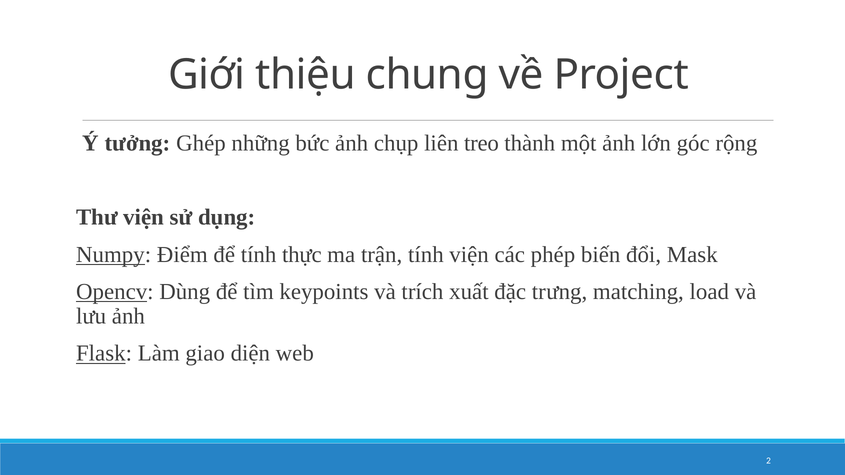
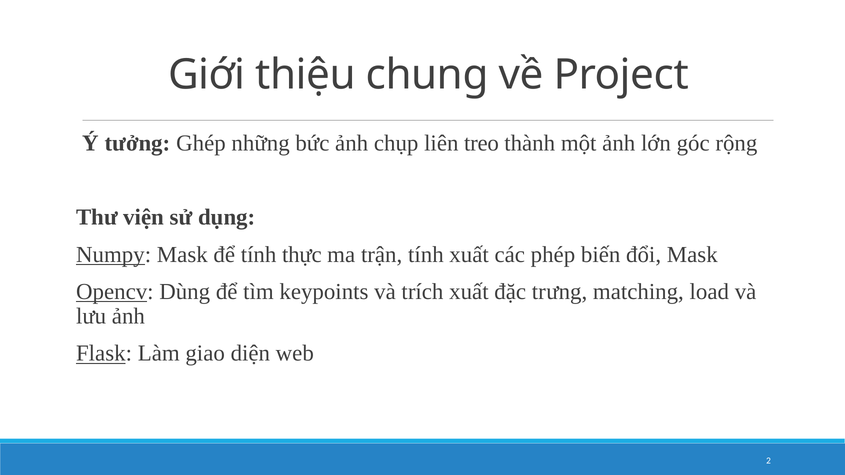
Numpy Điểm: Điểm -> Mask
tính viện: viện -> xuất
